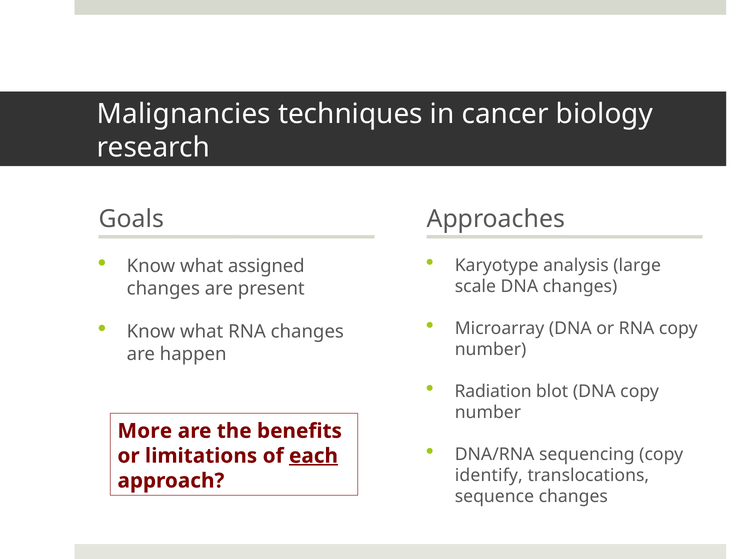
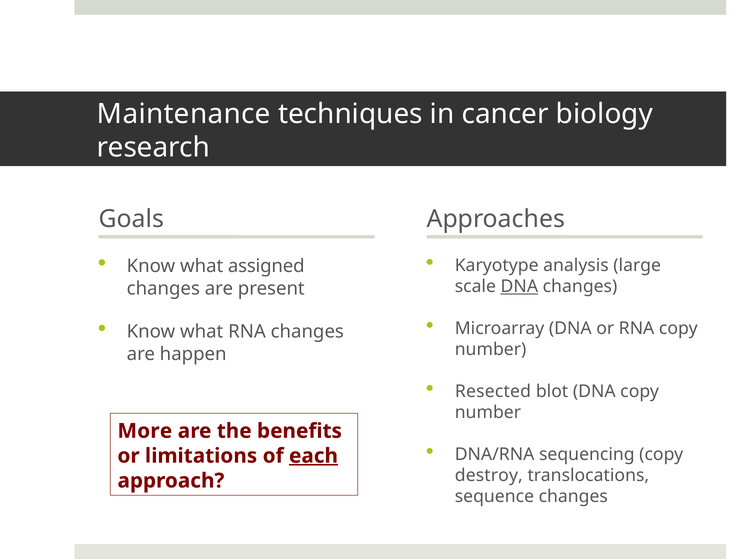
Malignancies: Malignancies -> Maintenance
DNA at (519, 286) underline: none -> present
Radiation: Radiation -> Resected
identify: identify -> destroy
